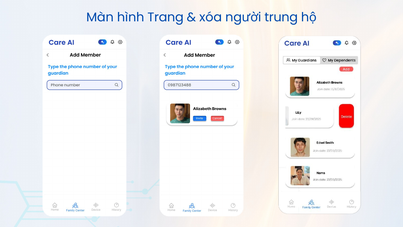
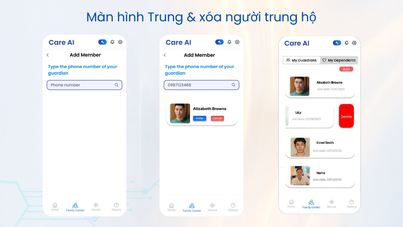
hình Trang: Trang -> Trung
